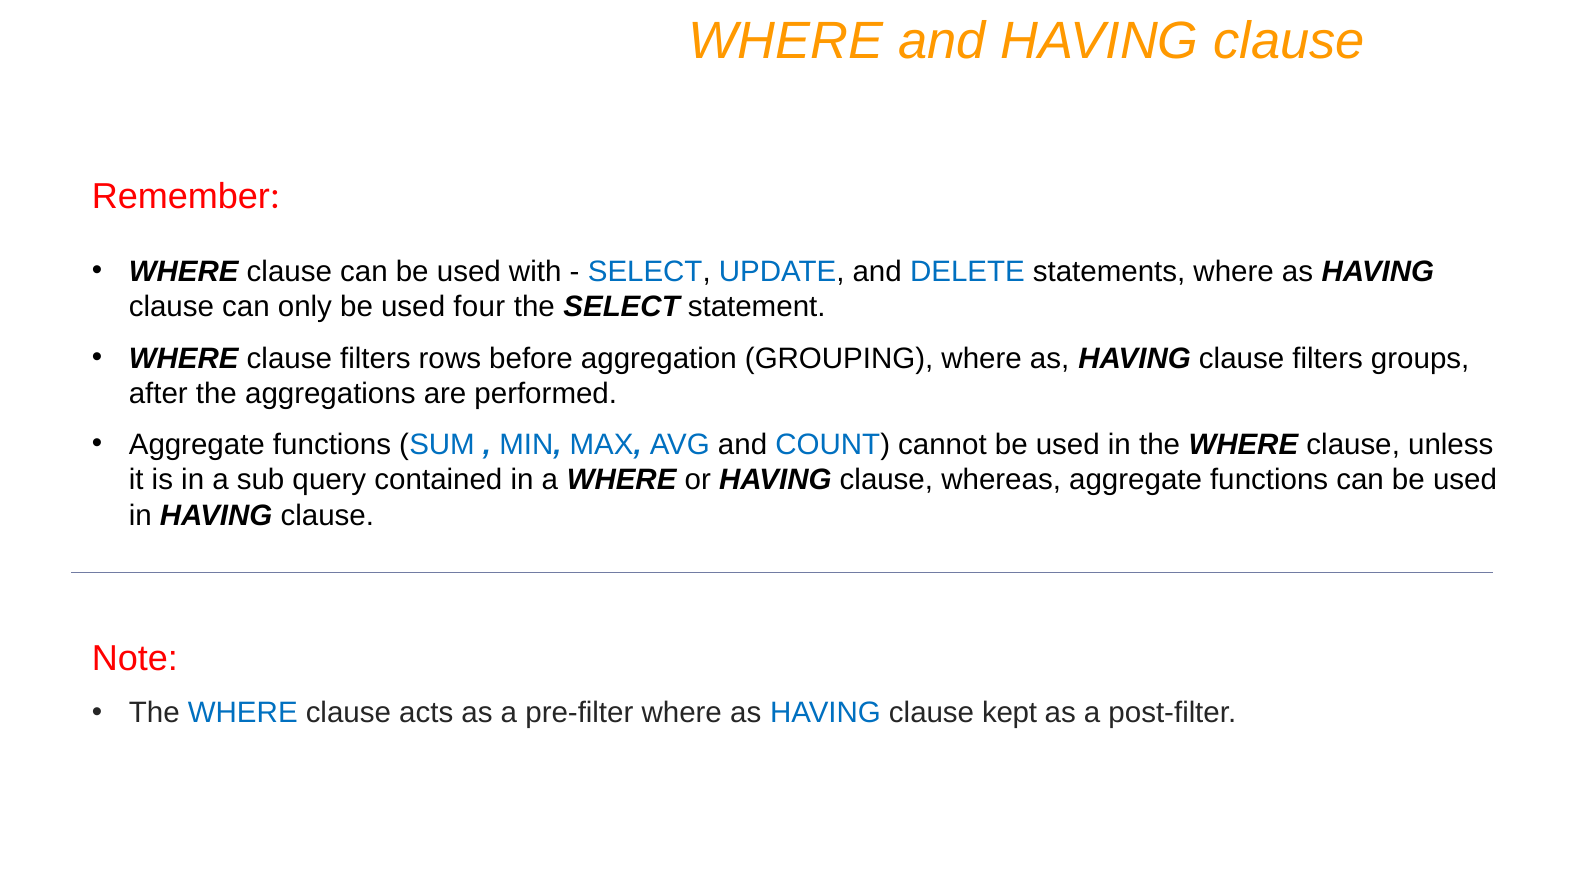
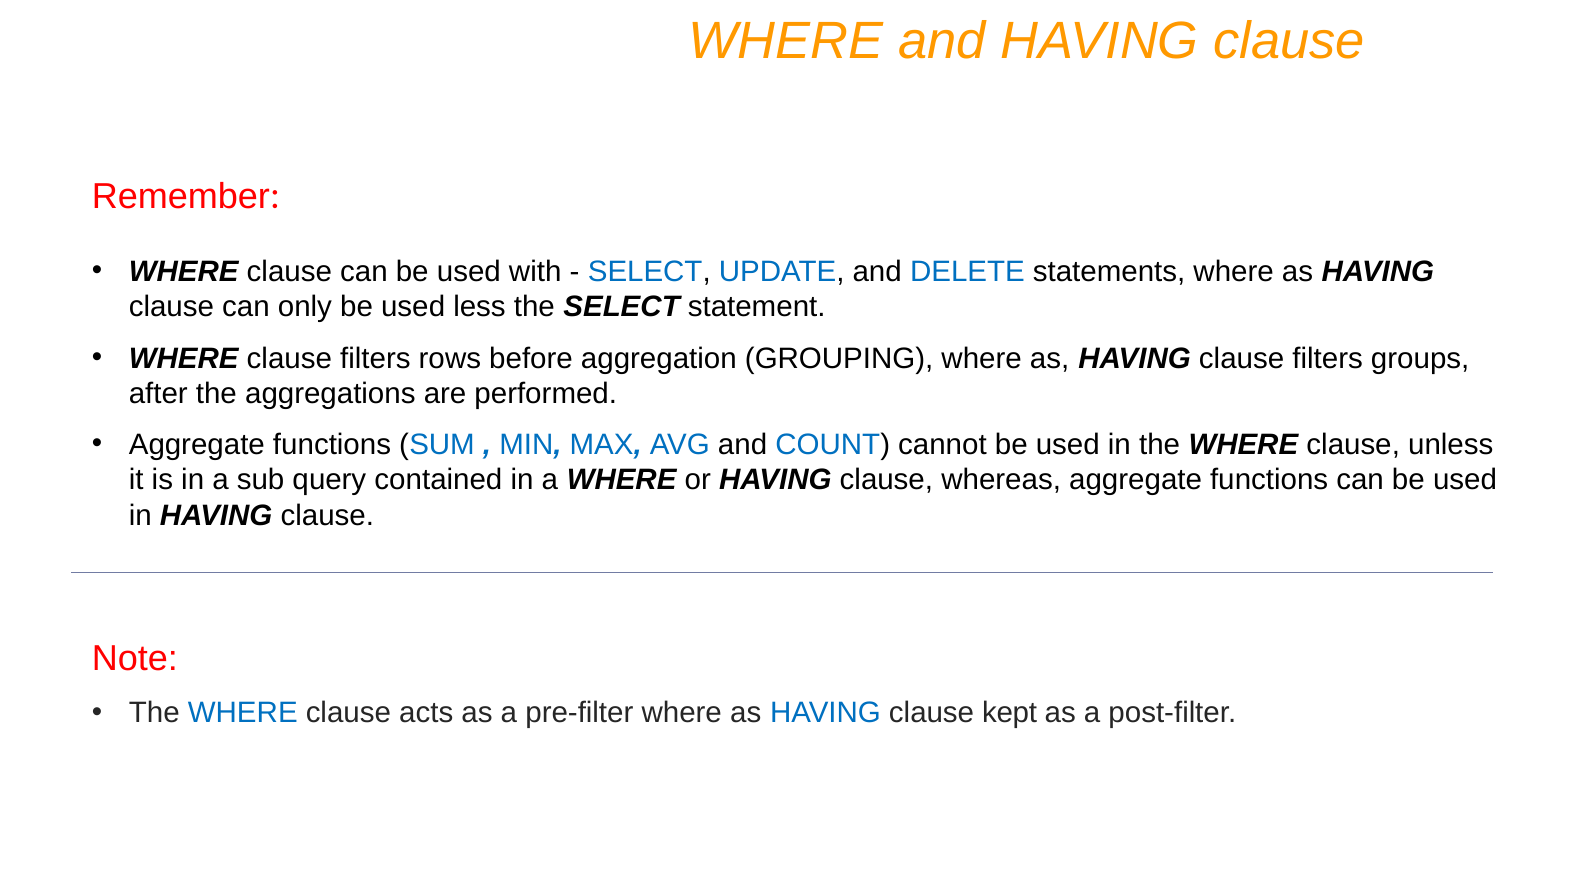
four: four -> less
